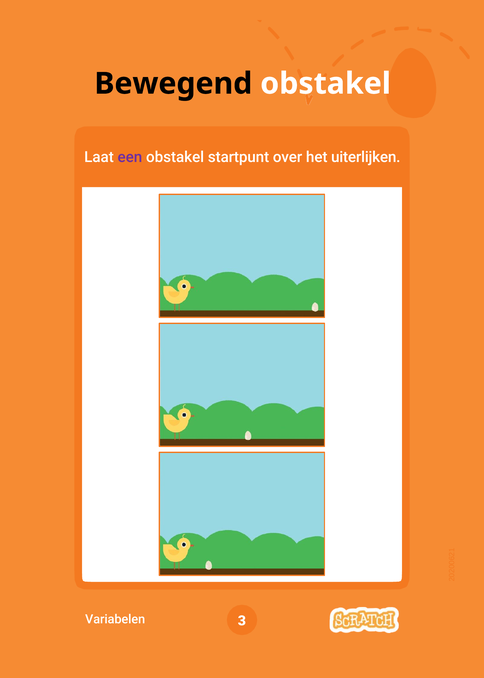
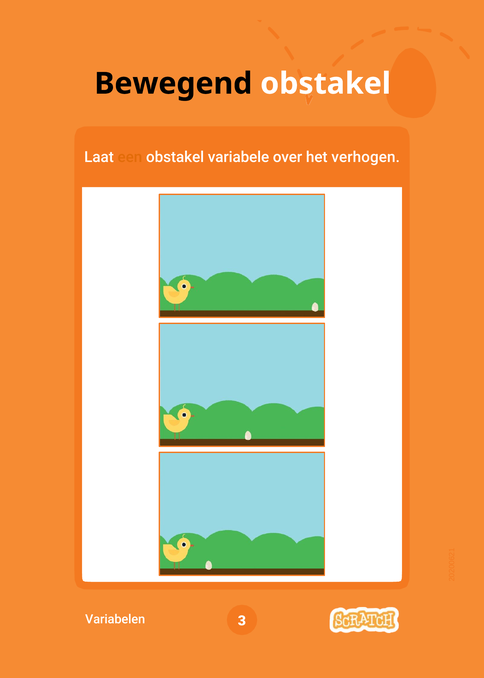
een colour: purple -> orange
startpunt: startpunt -> variabele
uiterlijken: uiterlijken -> verhogen
